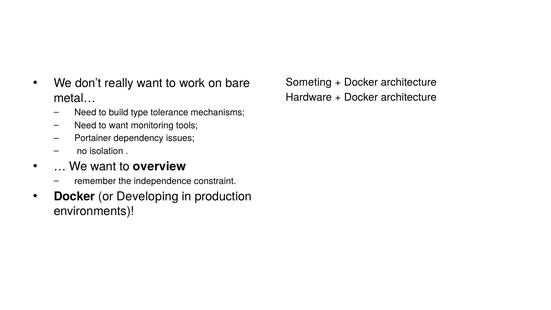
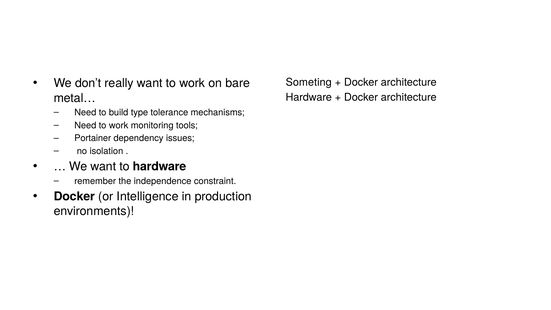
Need to want: want -> work
to overview: overview -> hardware
Developing: Developing -> Intelligence
